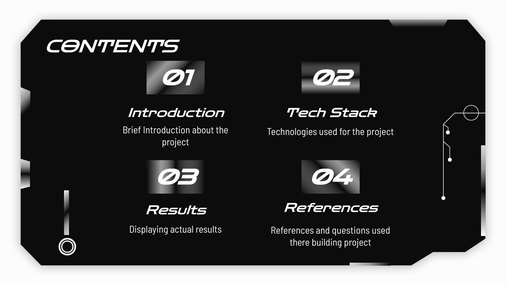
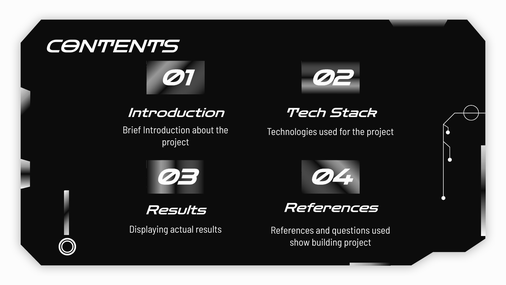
there: there -> show
